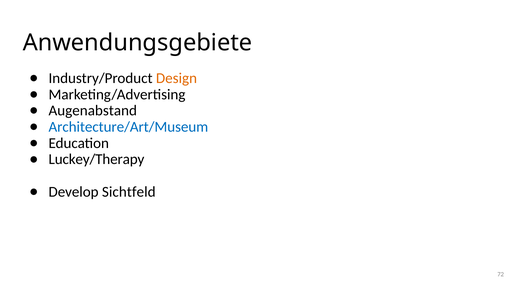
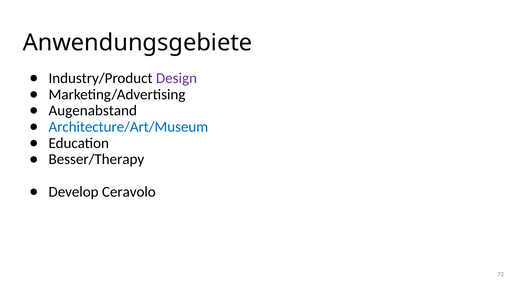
Design colour: orange -> purple
Luckey/Therapy: Luckey/Therapy -> Besser/Therapy
Sichtfeld: Sichtfeld -> Ceravolo
